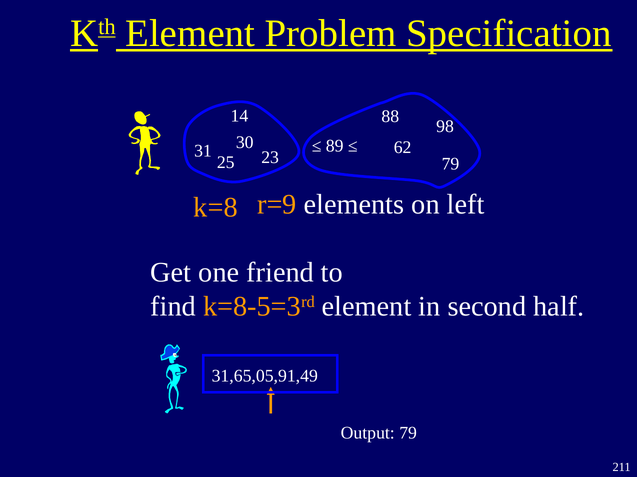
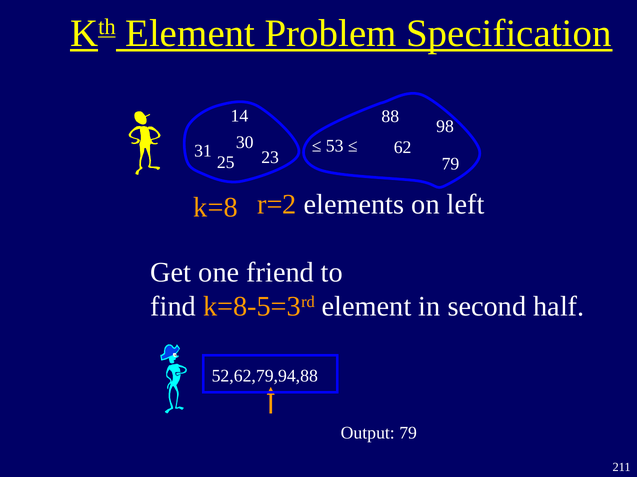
89: 89 -> 53
r=9: r=9 -> r=2
31,65,05,91,49: 31,65,05,91,49 -> 52,62,79,94,88
